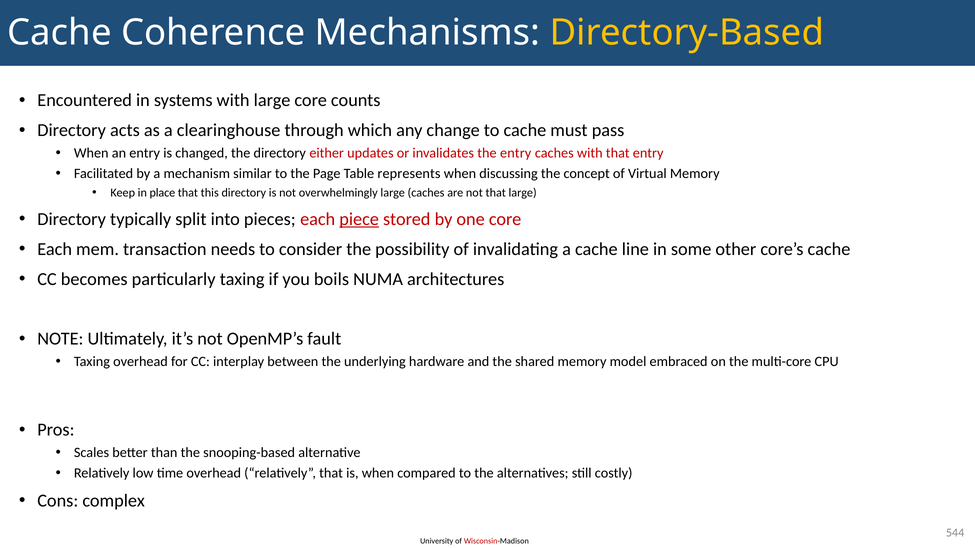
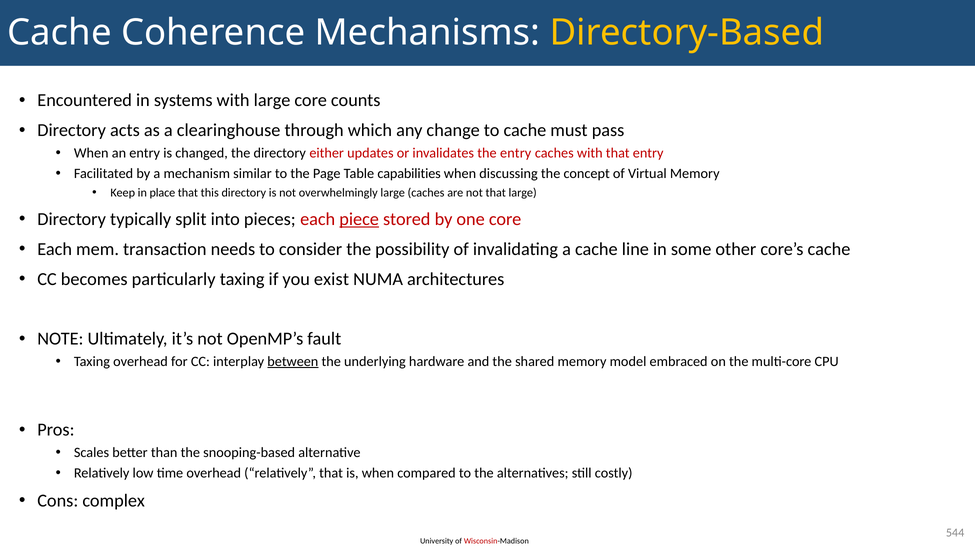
represents: represents -> capabilities
boils: boils -> exist
between underline: none -> present
